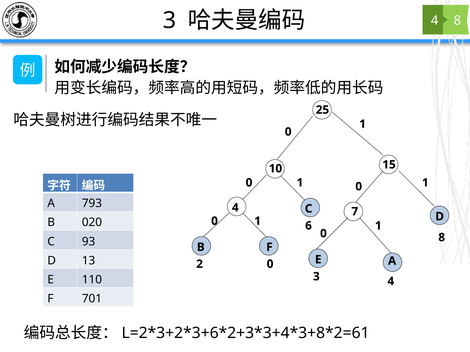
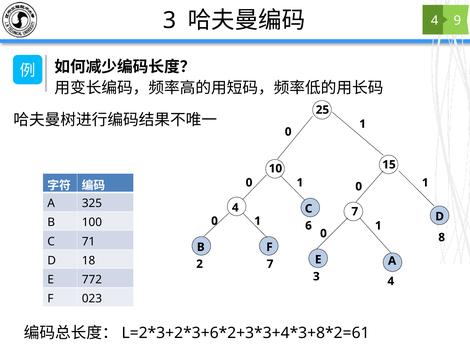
8 at (457, 21): 8 -> 9
793: 793 -> 325
020: 020 -> 100
93: 93 -> 71
13: 13 -> 18
2 0: 0 -> 7
110: 110 -> 772
701: 701 -> 023
